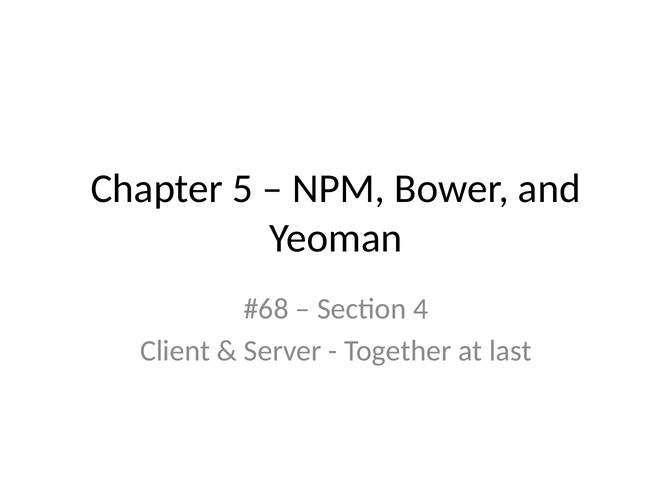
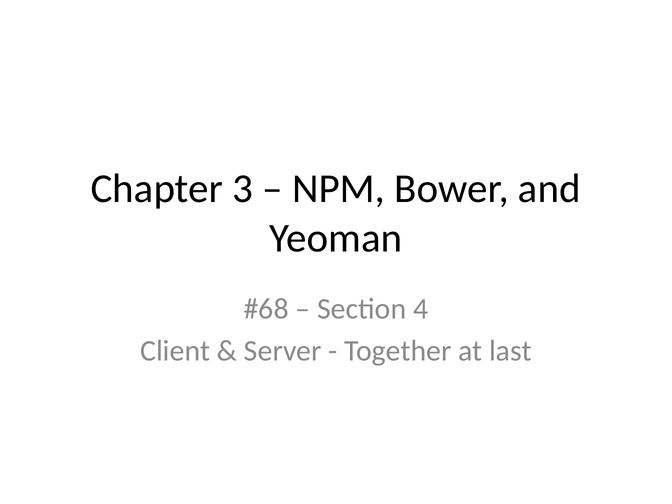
5: 5 -> 3
